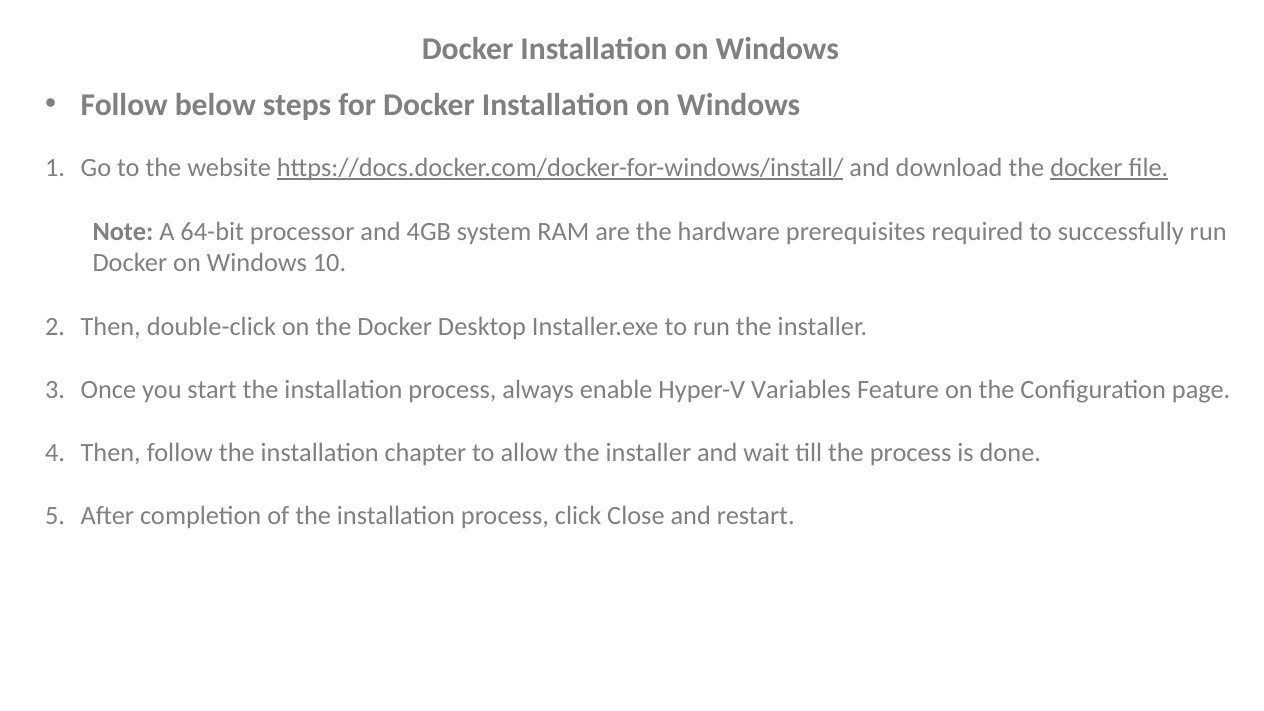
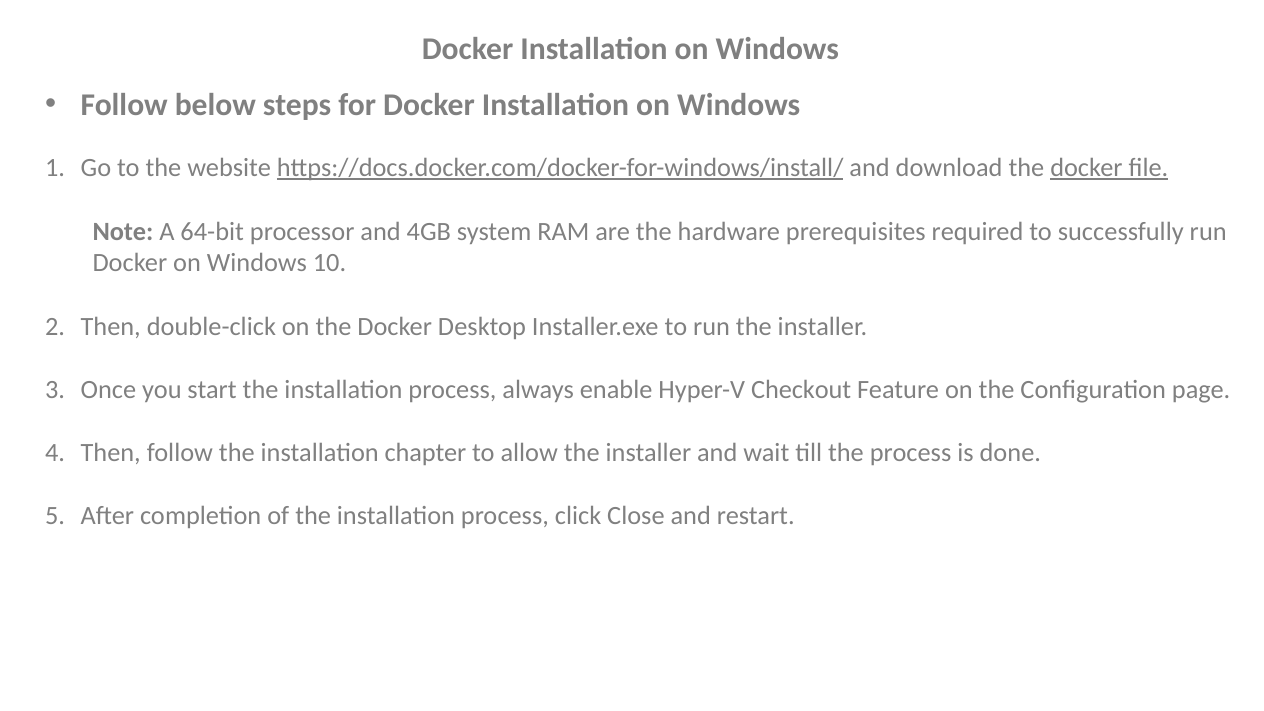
Variables: Variables -> Checkout
